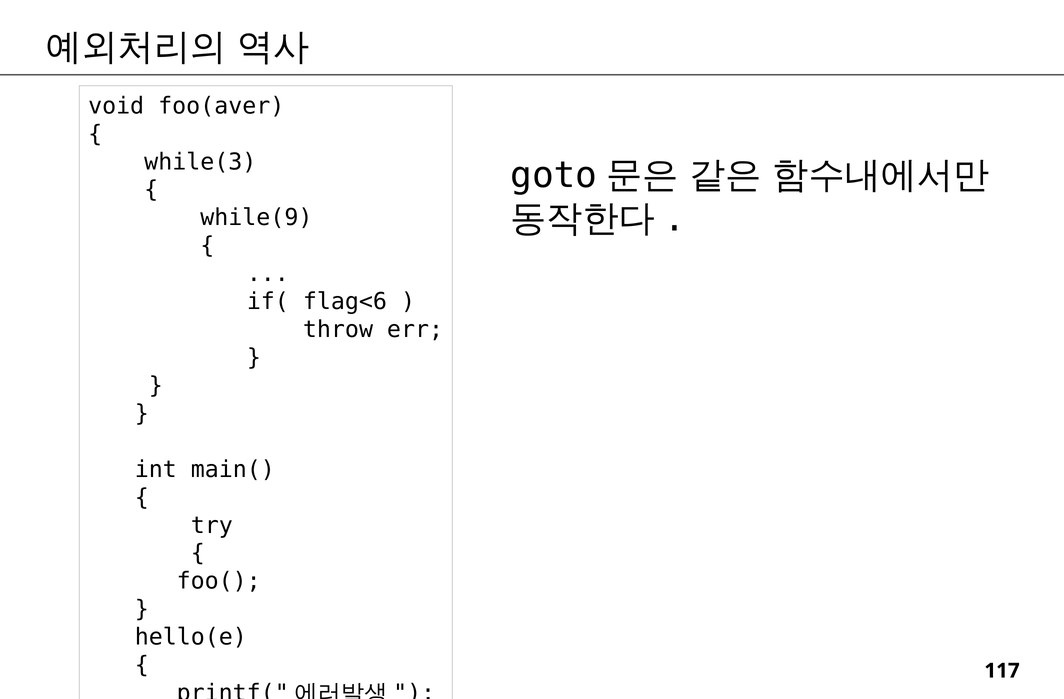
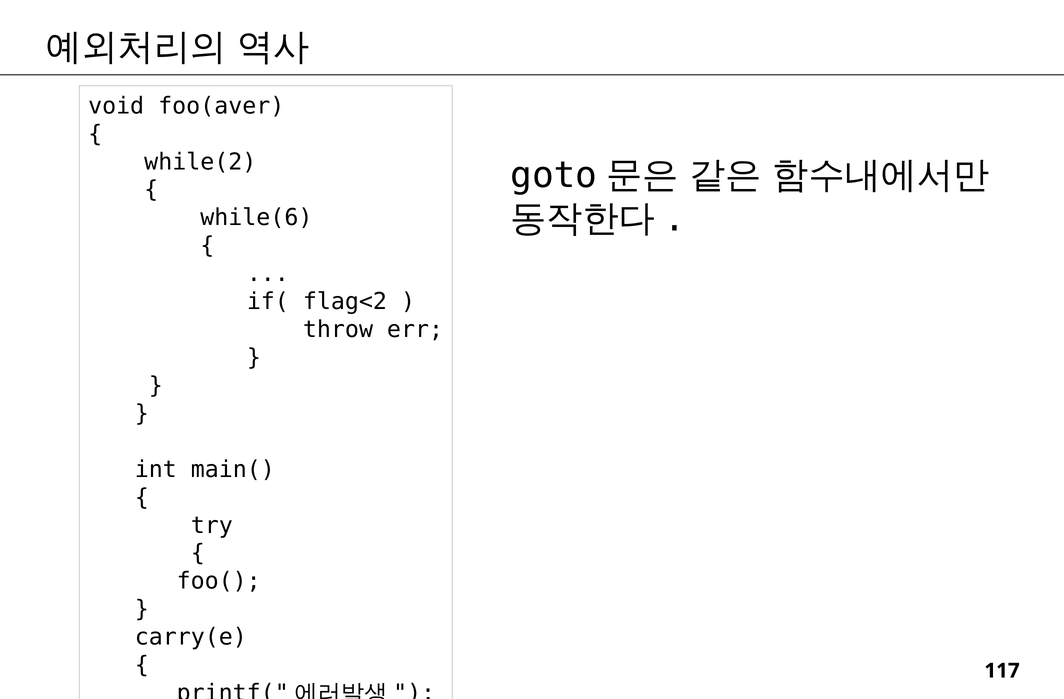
while(3: while(3 -> while(2
while(9: while(9 -> while(6
flag<6: flag<6 -> flag<2
hello(e: hello(e -> carry(e
